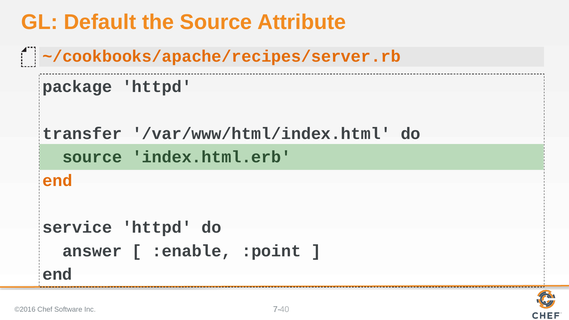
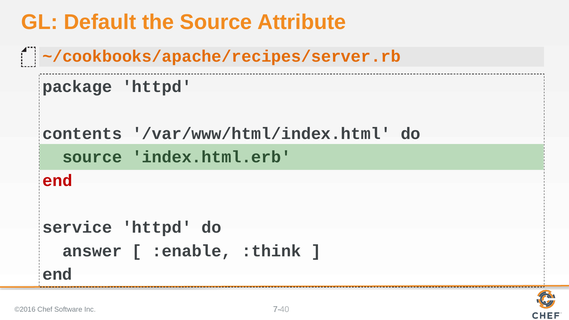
transfer: transfer -> contents
end at (57, 181) colour: orange -> red
:point: :point -> :think
